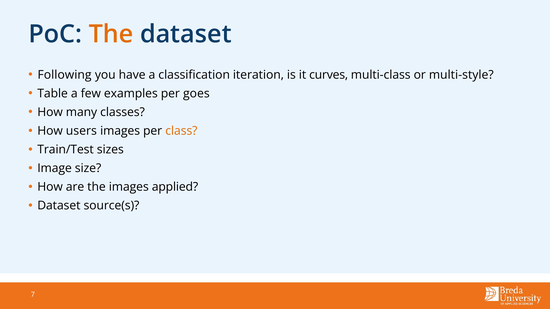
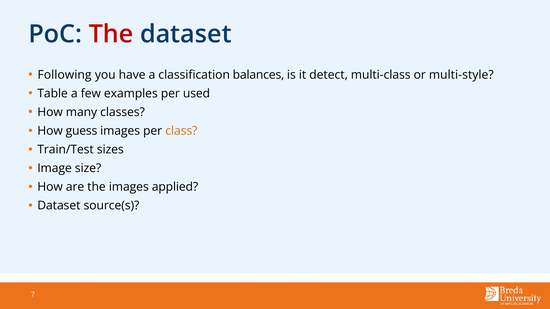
The at (111, 34) colour: orange -> red
iteration: iteration -> balances
curves: curves -> detect
goes: goes -> used
users: users -> guess
